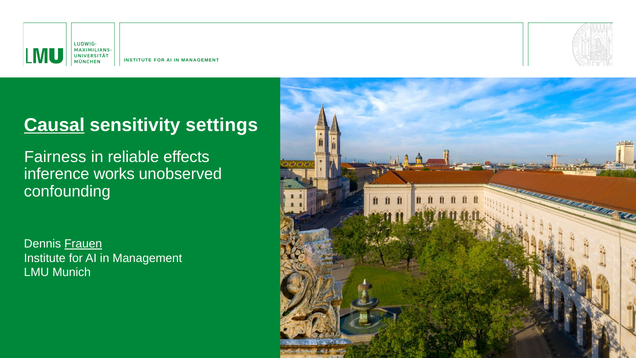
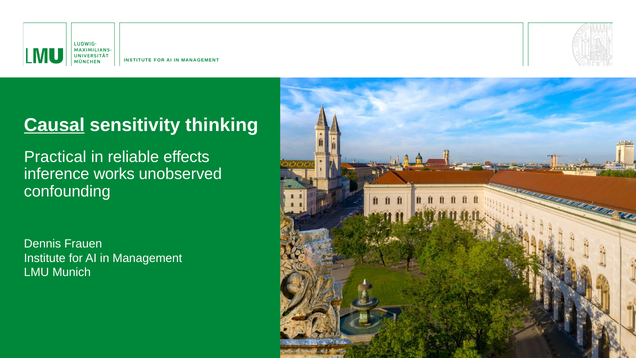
settings: settings -> thinking
Fairness: Fairness -> Practical
Frauen underline: present -> none
